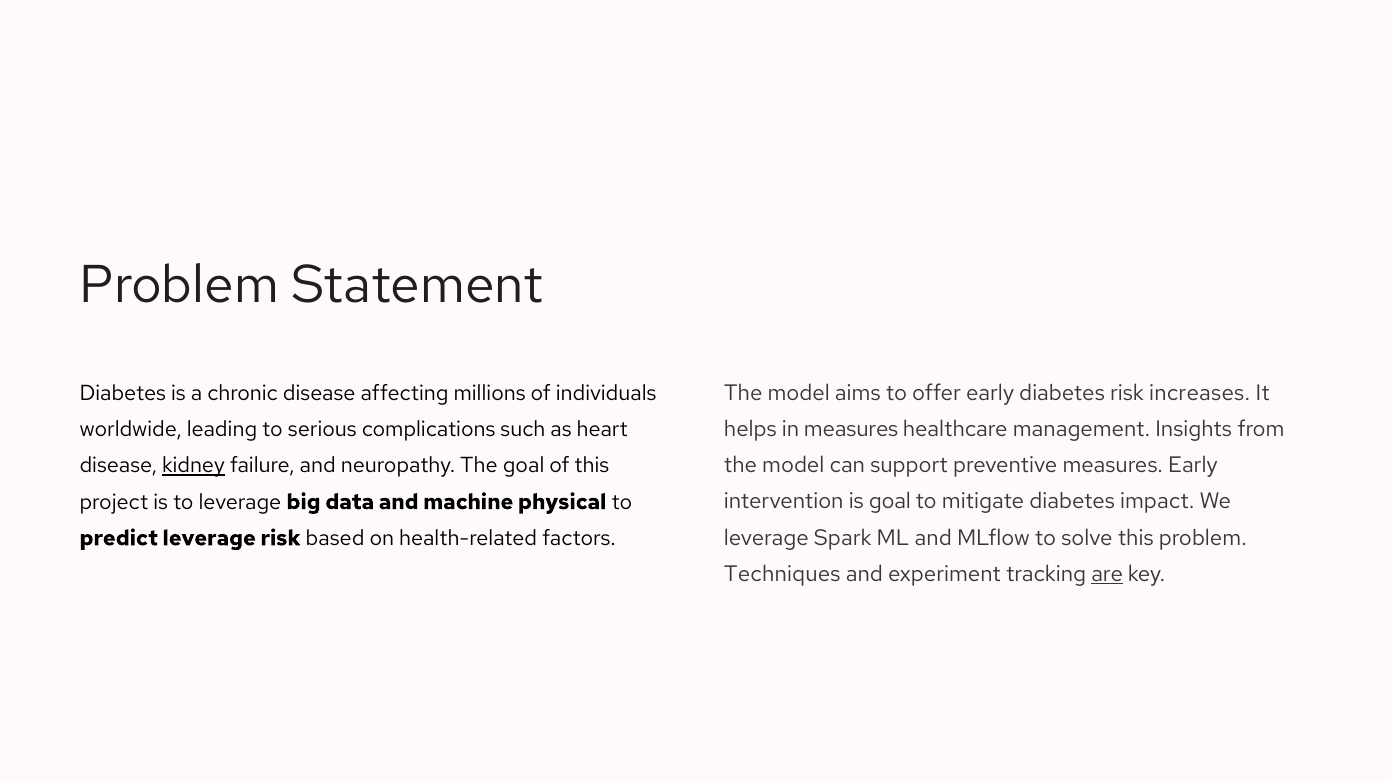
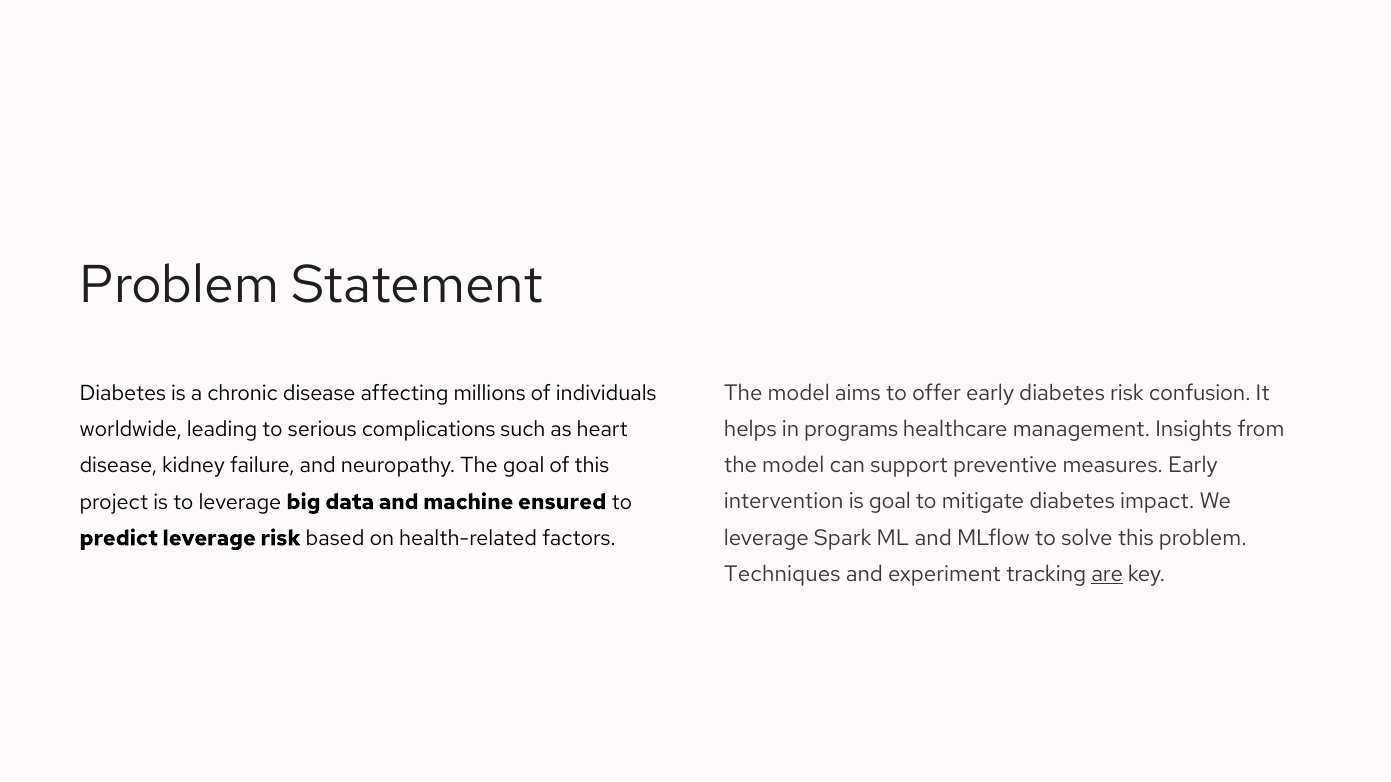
increases: increases -> confusion
in measures: measures -> programs
kidney underline: present -> none
physical: physical -> ensured
